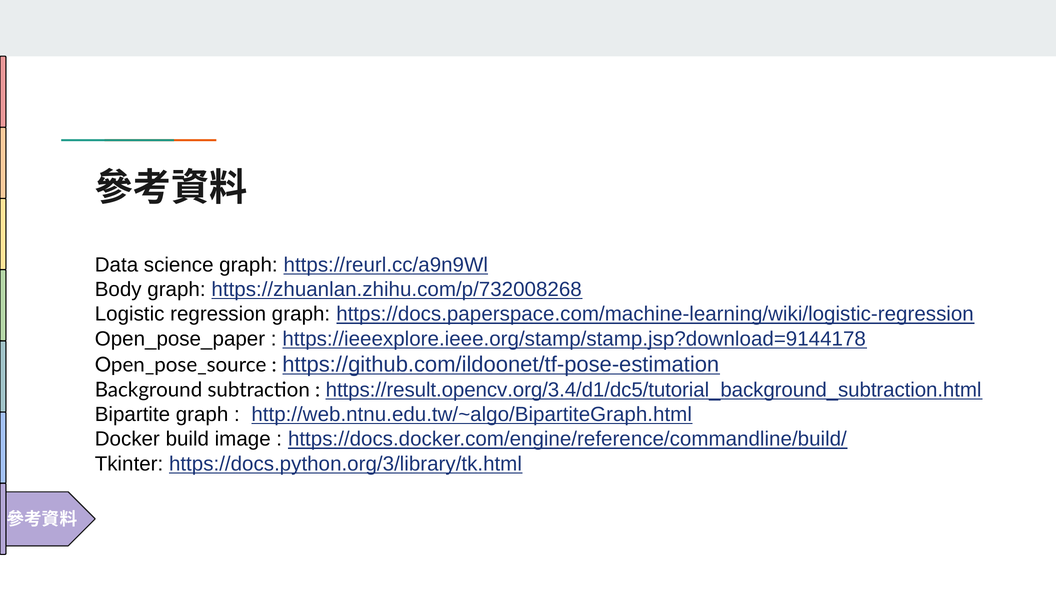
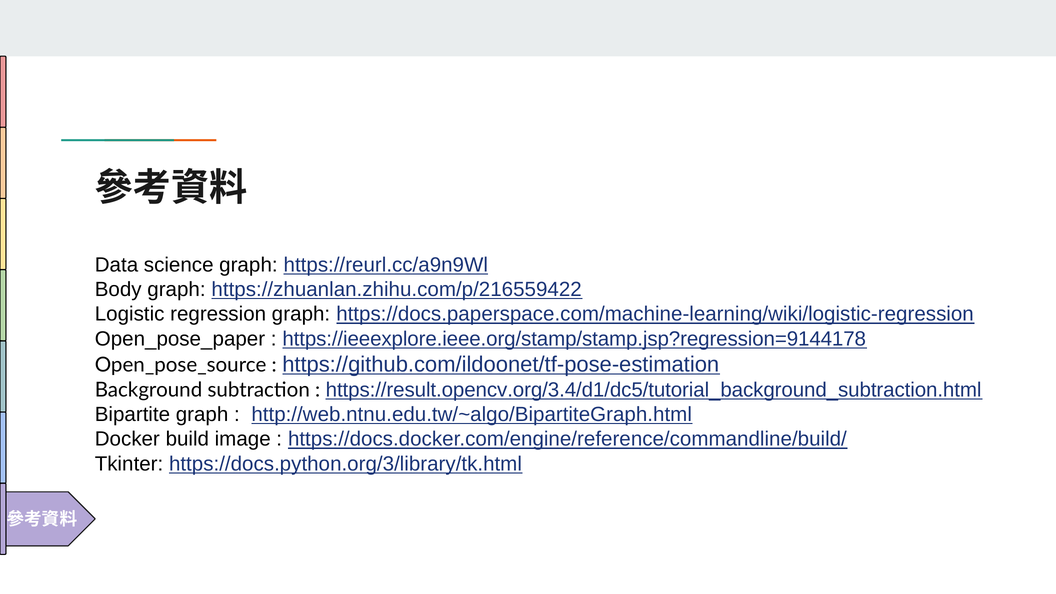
https://zhuanlan.zhihu.com/p/732008268: https://zhuanlan.zhihu.com/p/732008268 -> https://zhuanlan.zhihu.com/p/216559422
https://ieeexplore.ieee.org/stamp/stamp.jsp?download=9144178: https://ieeexplore.ieee.org/stamp/stamp.jsp?download=9144178 -> https://ieeexplore.ieee.org/stamp/stamp.jsp?regression=9144178
